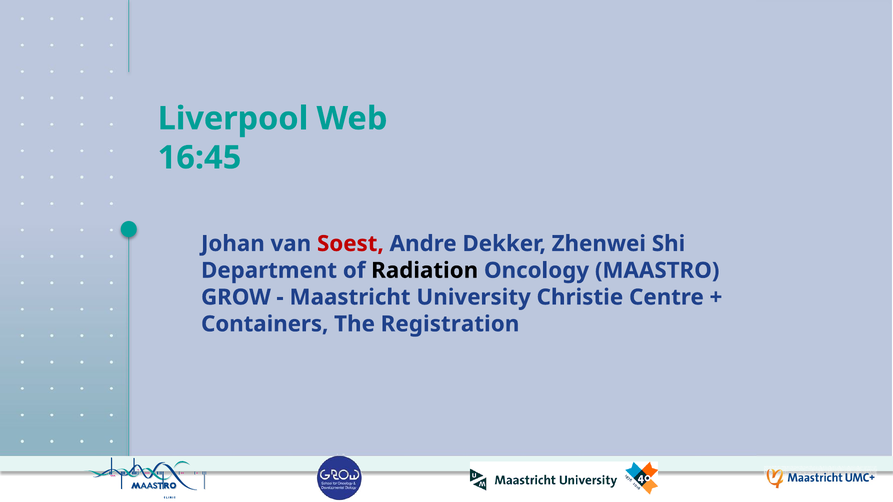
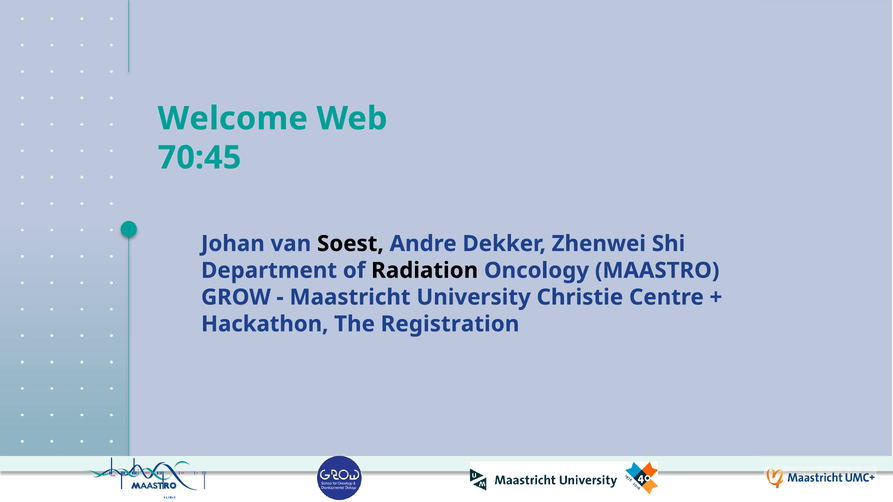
Liverpool: Liverpool -> Welcome
16:45: 16:45 -> 70:45
Soest colour: red -> black
Containers: Containers -> Hackathon
